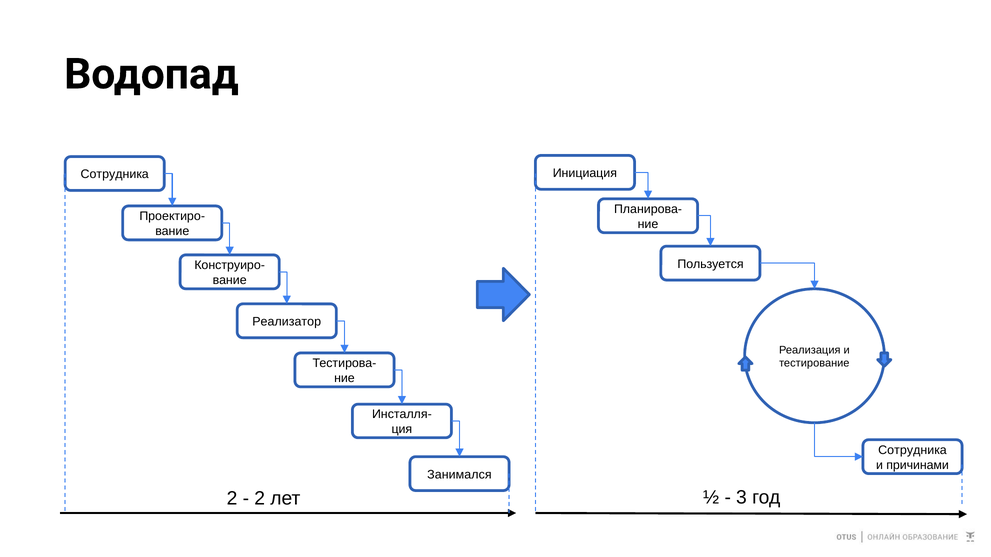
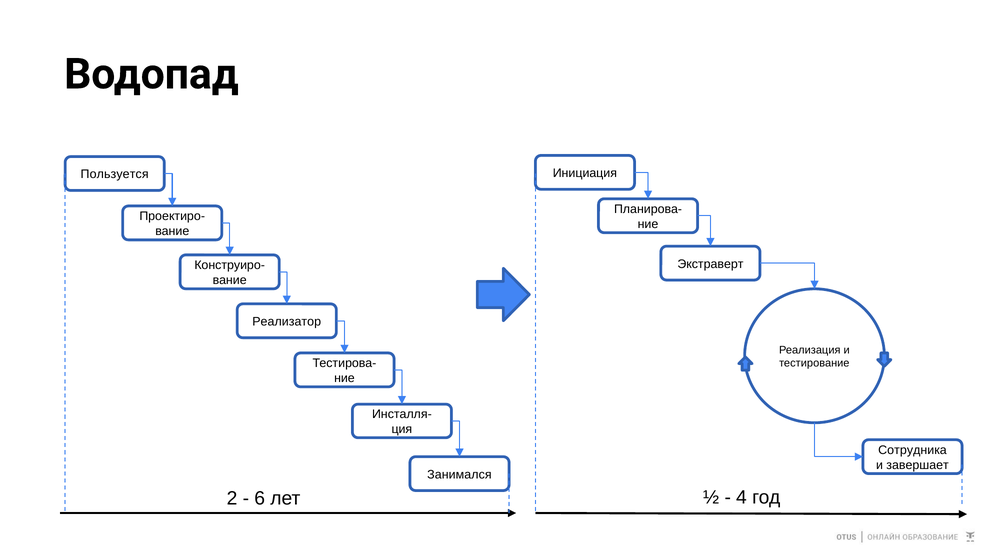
Сотрудника at (115, 175): Сотрудника -> Пользуется
Пользуется: Пользуется -> Экстраверт
причинами: причинами -> завершает
2 at (260, 499): 2 -> 6
3: 3 -> 4
